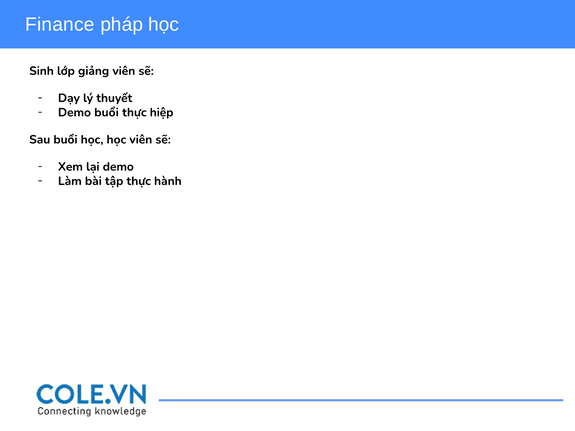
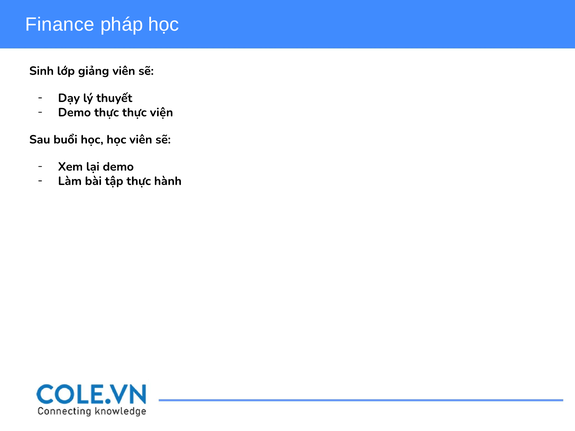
Demo buổi: buổi -> thực
hiệp: hiệp -> viện
